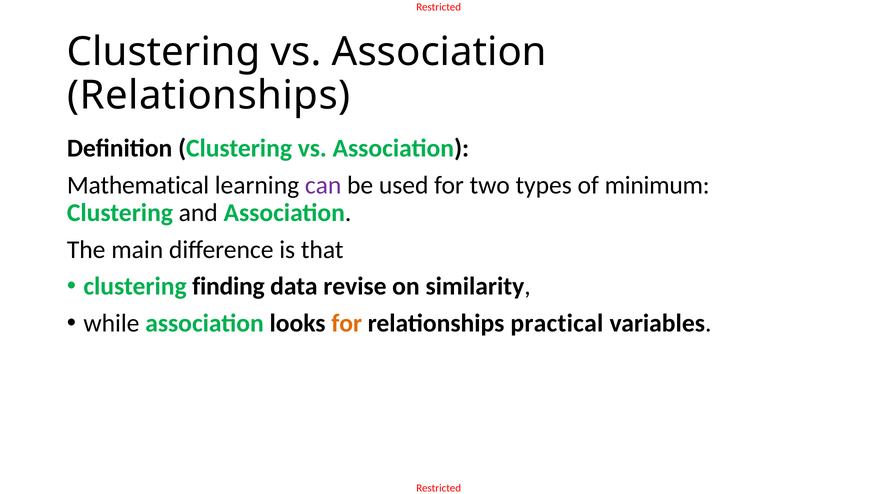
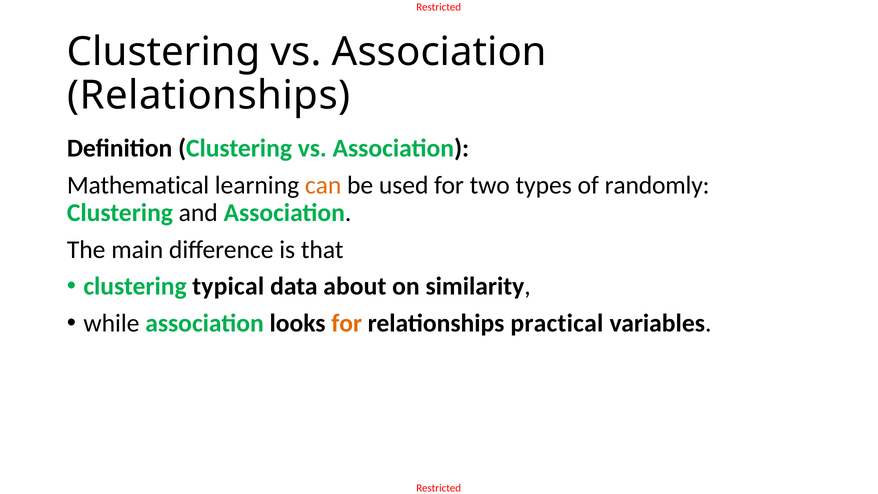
can colour: purple -> orange
minimum: minimum -> randomly
finding: finding -> typical
revise: revise -> about
